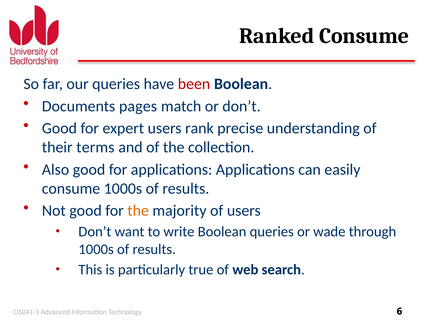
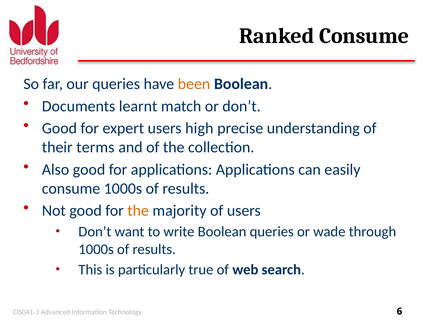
been colour: red -> orange
pages: pages -> learnt
rank: rank -> high
